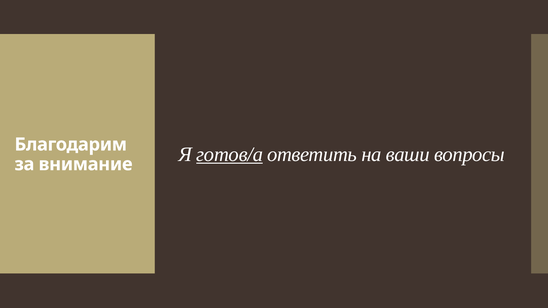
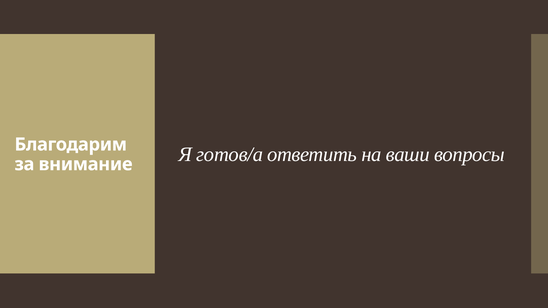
готов/а underline: present -> none
